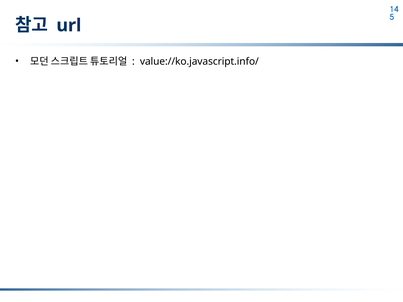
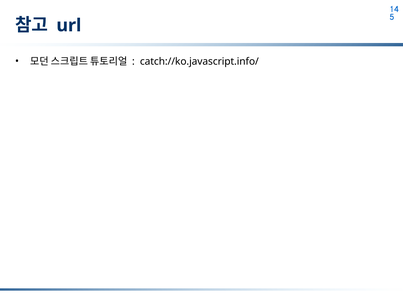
value://ko.javascript.info/: value://ko.javascript.info/ -> catch://ko.javascript.info/
